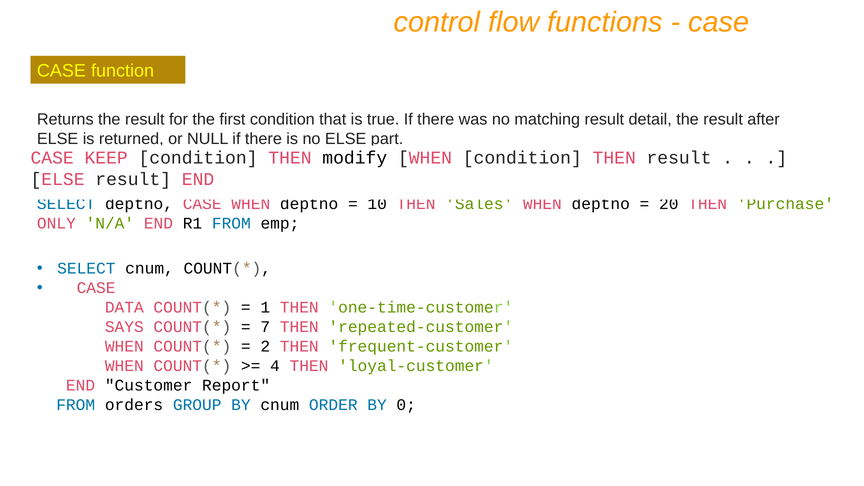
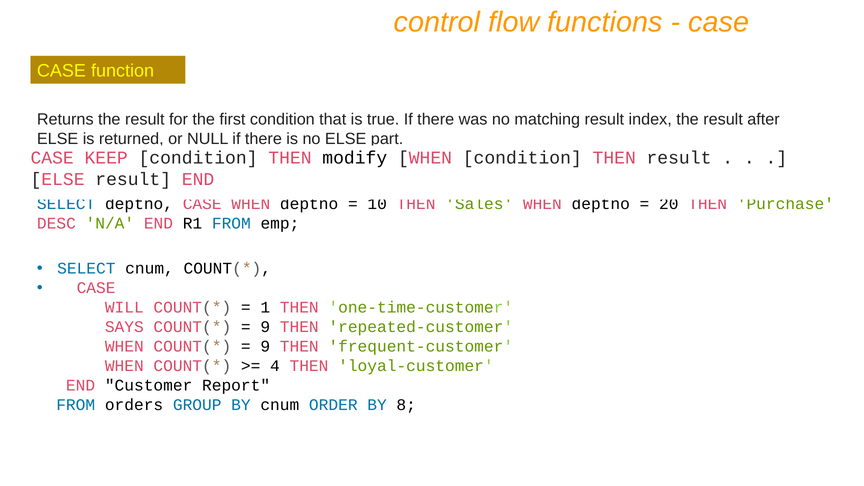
detail: detail -> index
ONLY: ONLY -> DESC
DATA: DATA -> WILL
7 at (265, 327): 7 -> 9
2 at (265, 346): 2 -> 9
0: 0 -> 8
